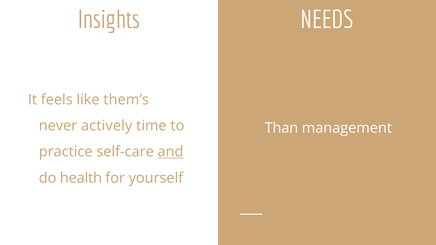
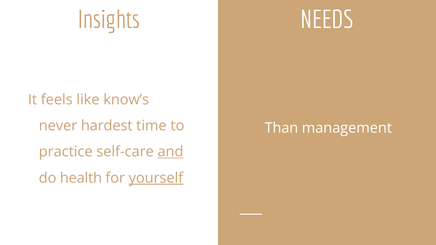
them’s: them’s -> know’s
actively: actively -> hardest
yourself underline: none -> present
